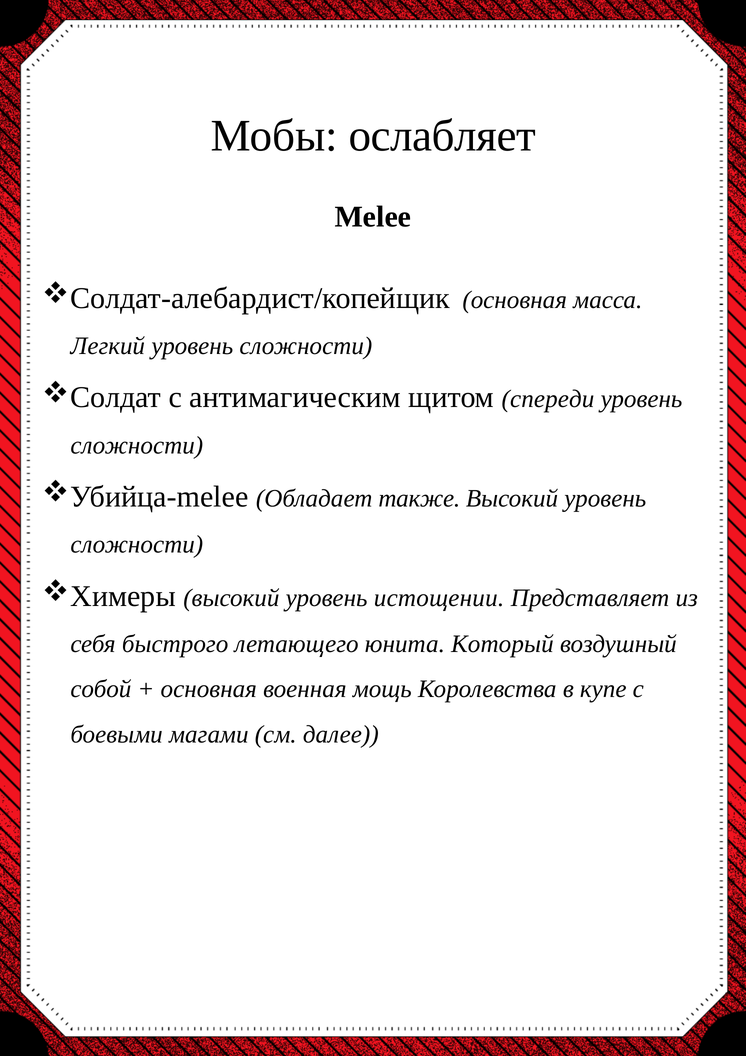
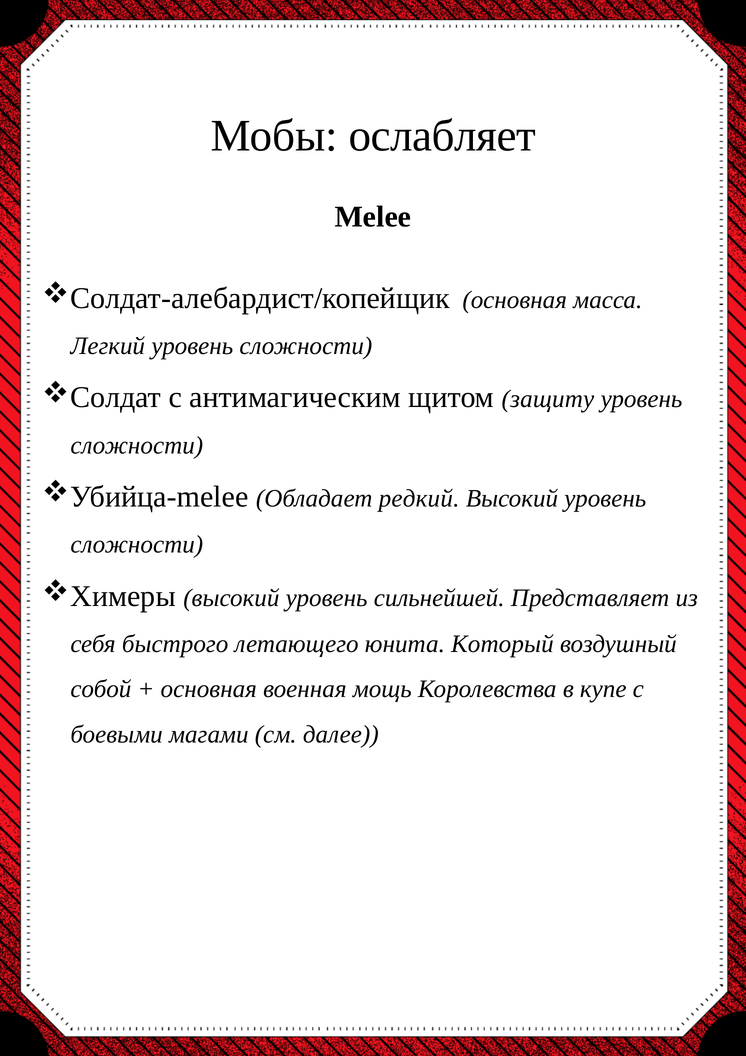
спереди: спереди -> защиту
также: также -> редкий
истощении: истощении -> сильнейшей
